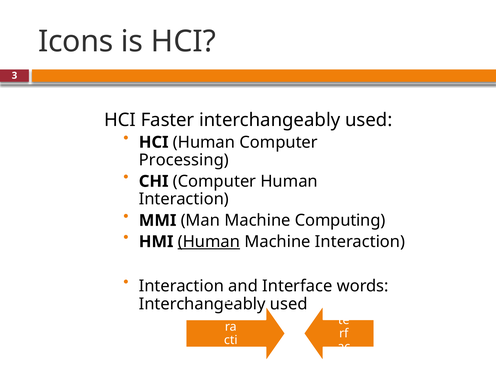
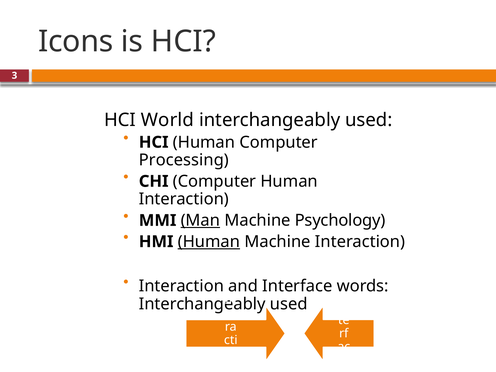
Faster: Faster -> World
Man underline: none -> present
Computing: Computing -> Psychology
